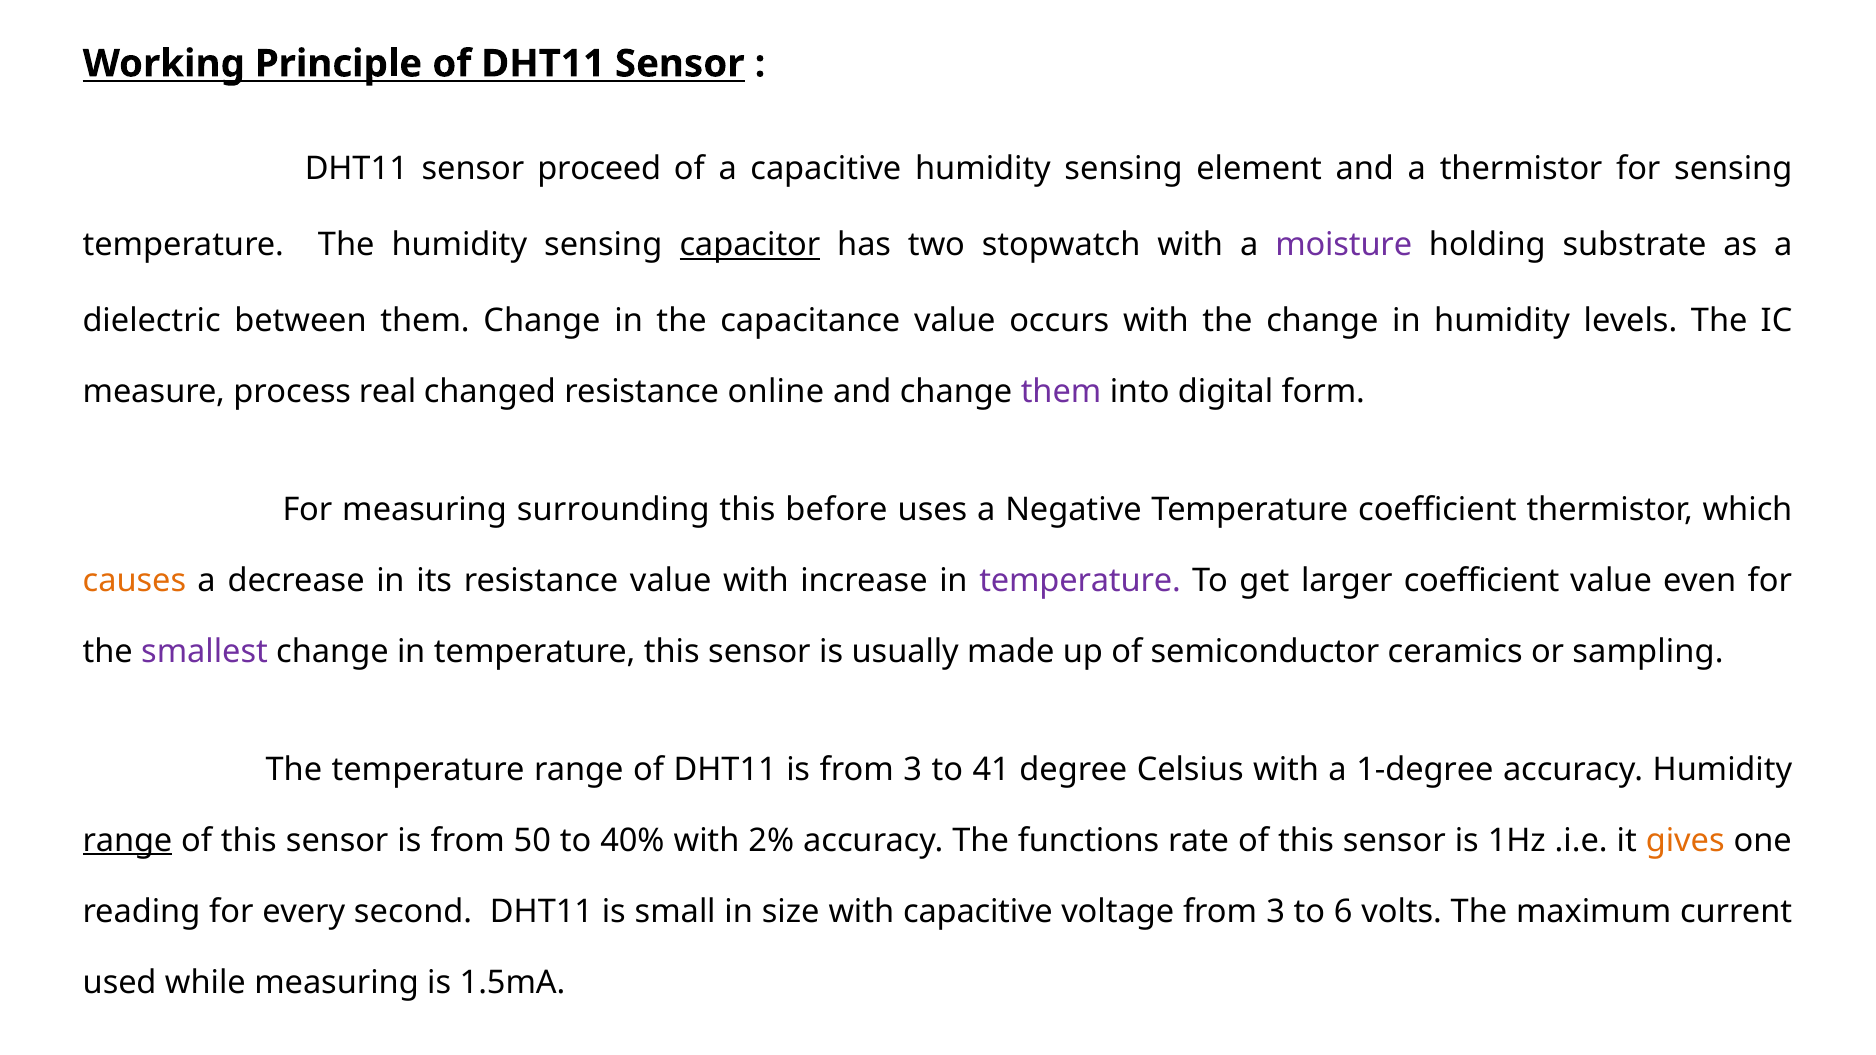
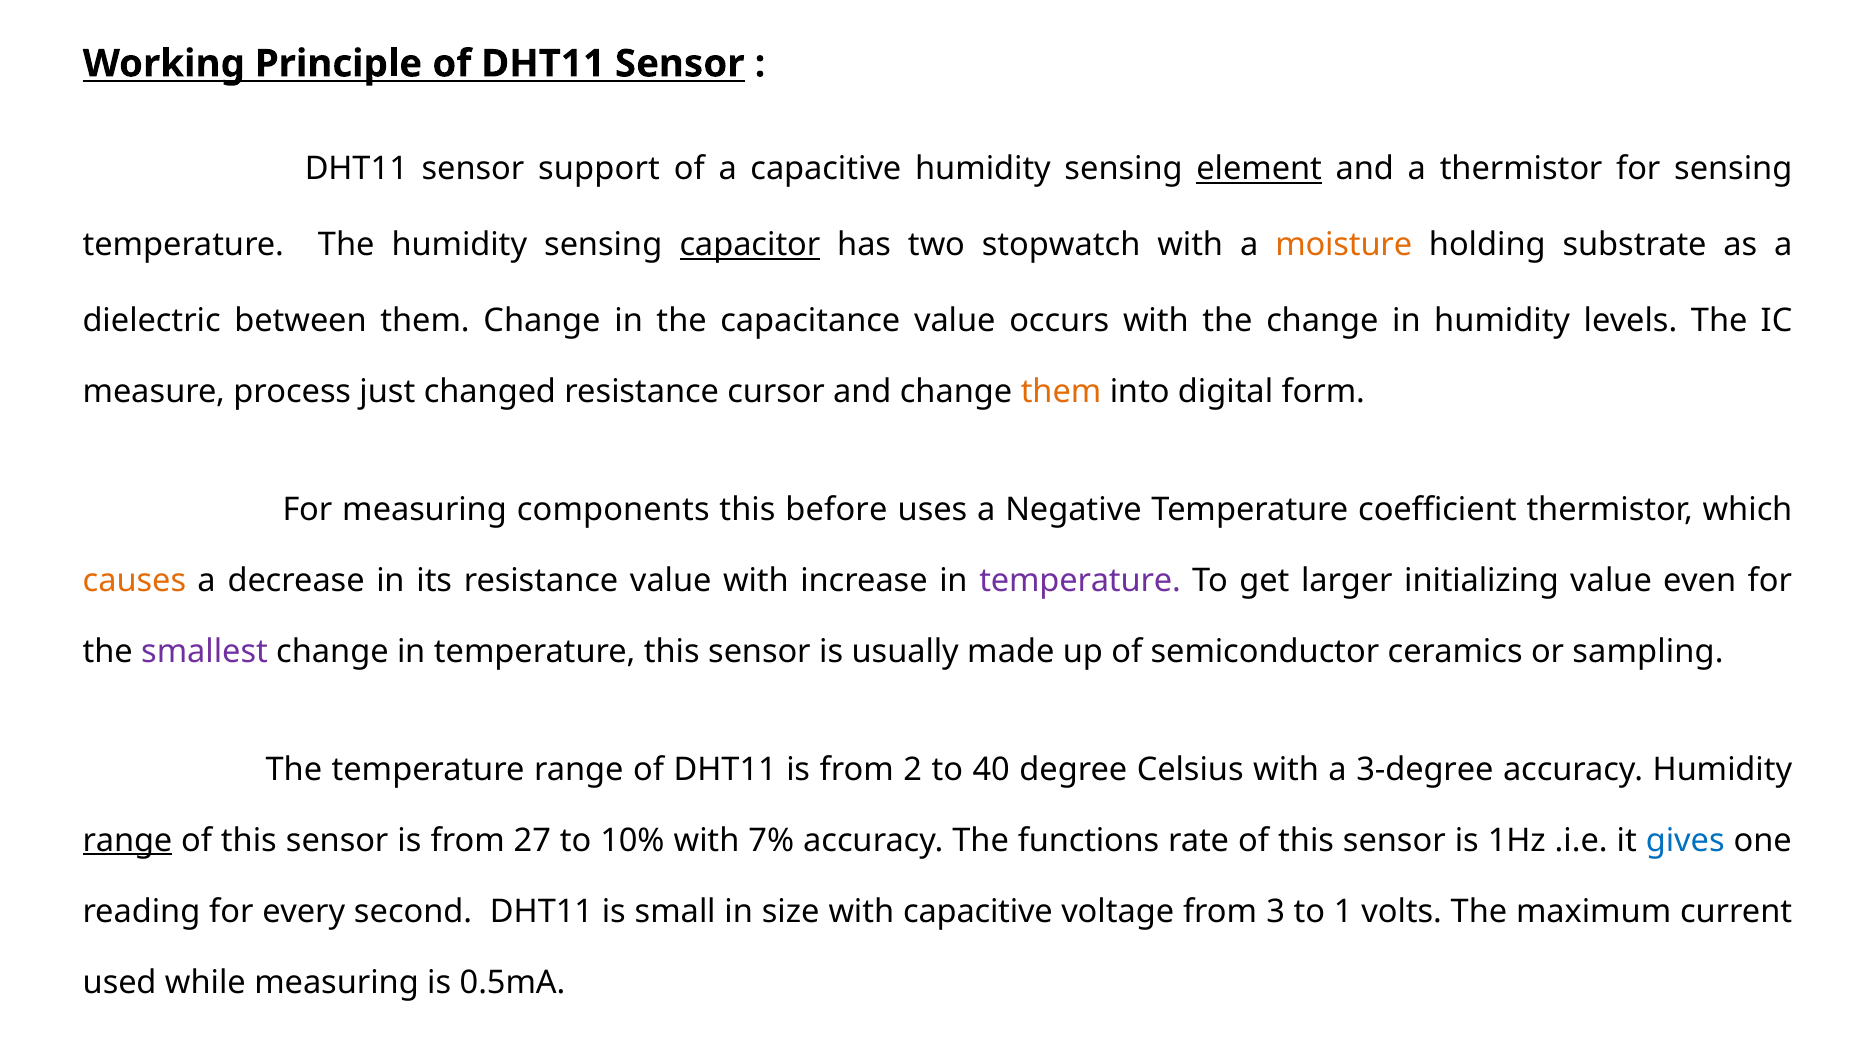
proceed: proceed -> support
element underline: none -> present
moisture colour: purple -> orange
real: real -> just
online: online -> cursor
them at (1061, 392) colour: purple -> orange
surrounding: surrounding -> components
larger coefficient: coefficient -> initializing
is from 3: 3 -> 2
41: 41 -> 40
1-degree: 1-degree -> 3-degree
50: 50 -> 27
40%: 40% -> 10%
2%: 2% -> 7%
gives colour: orange -> blue
6: 6 -> 1
1.5mA: 1.5mA -> 0.5mA
